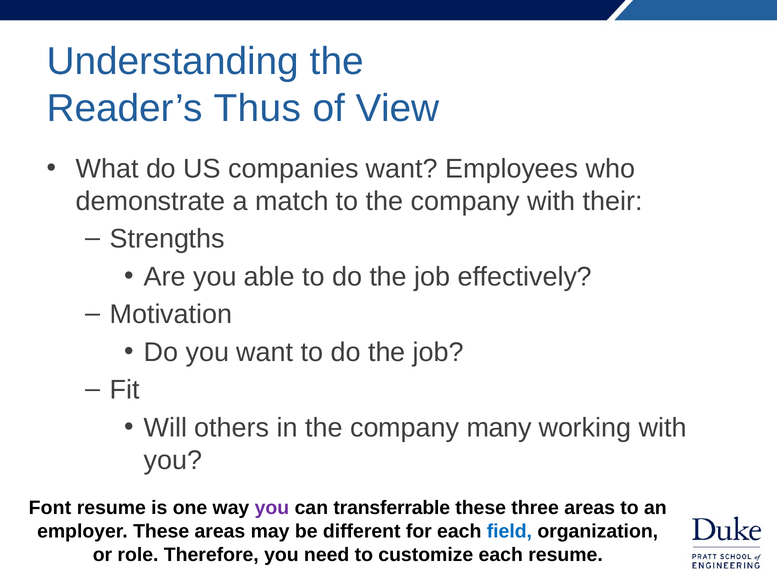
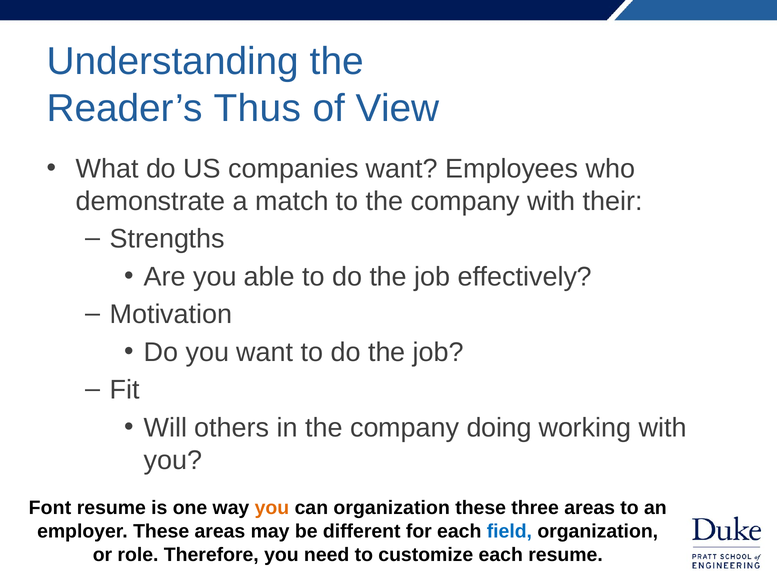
many: many -> doing
you at (272, 508) colour: purple -> orange
can transferrable: transferrable -> organization
